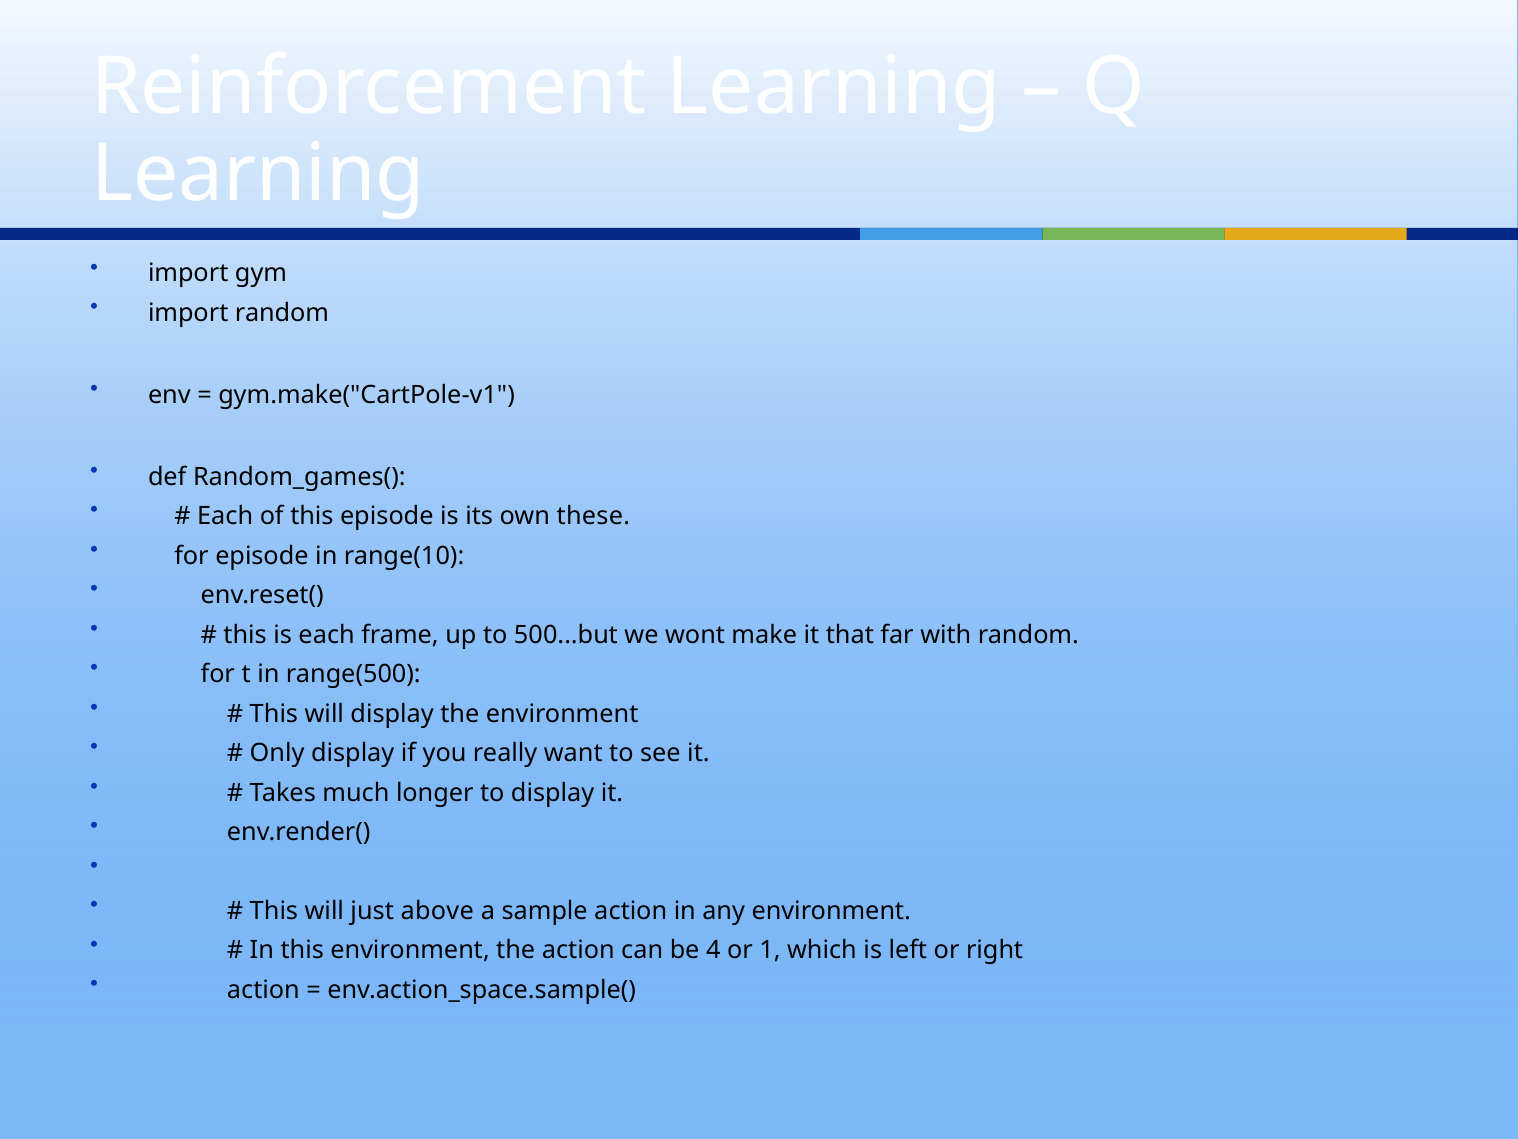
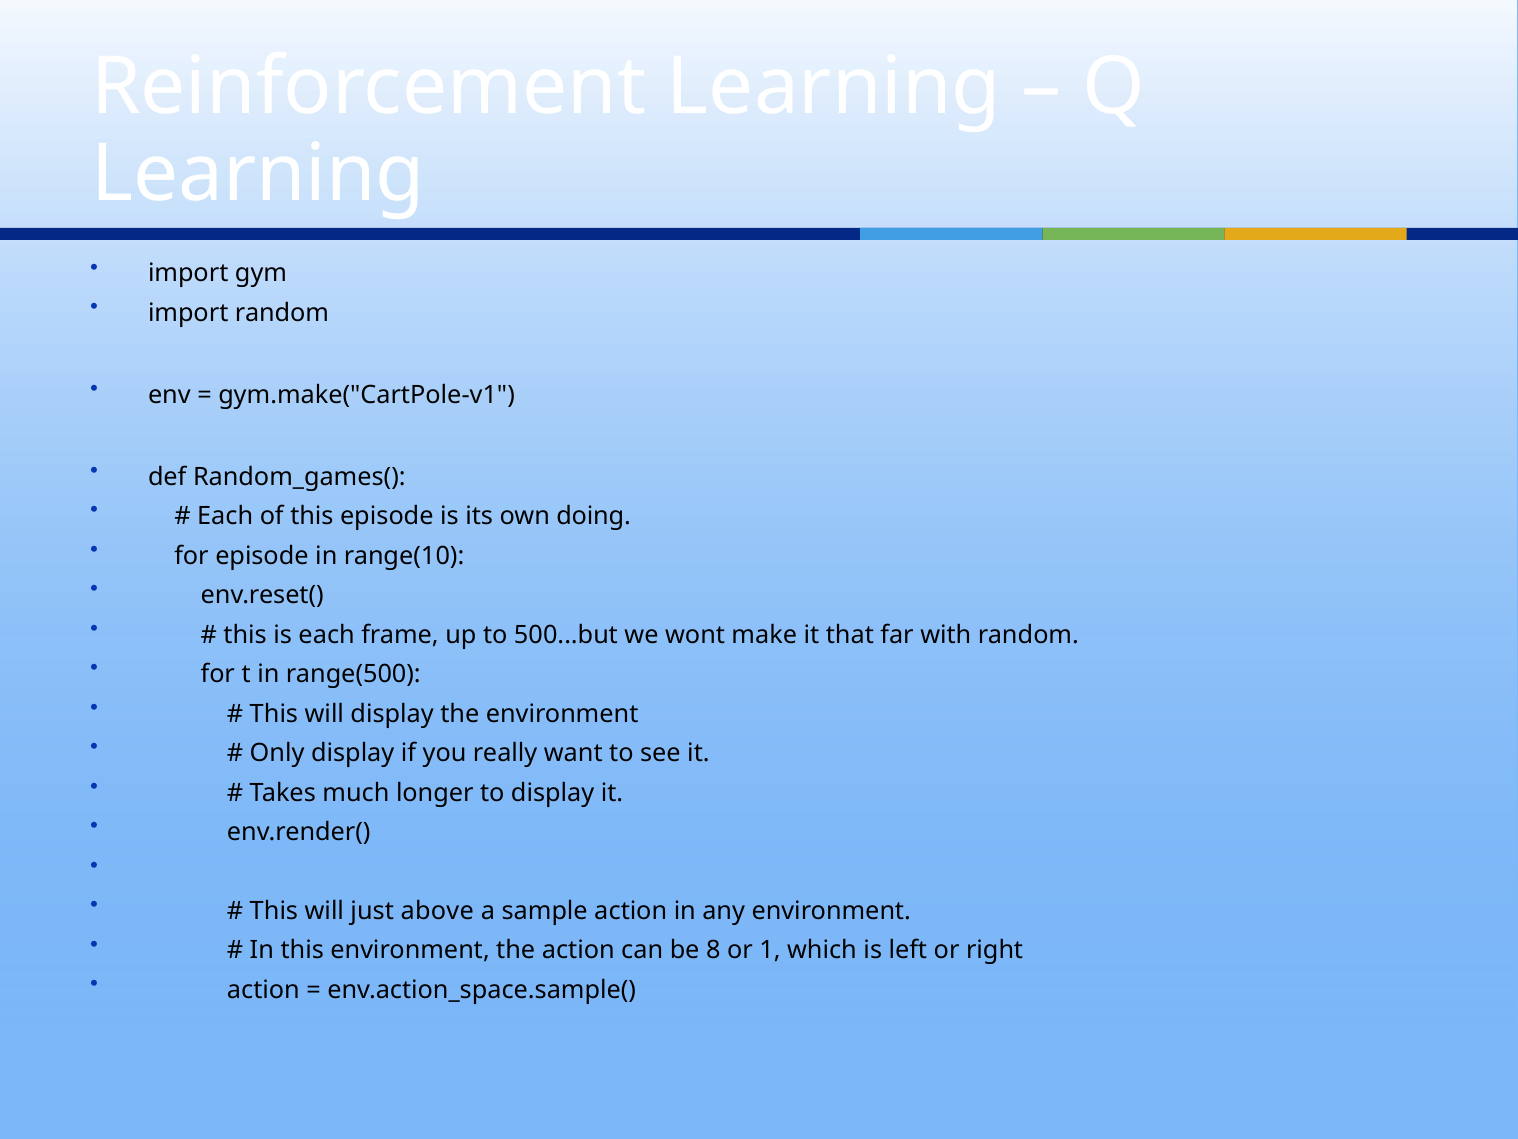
these: these -> doing
4: 4 -> 8
